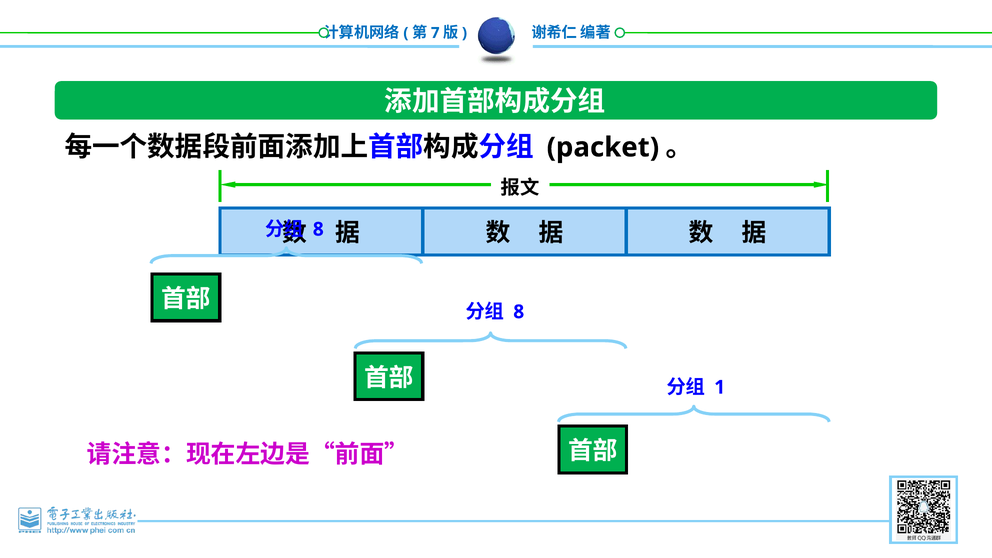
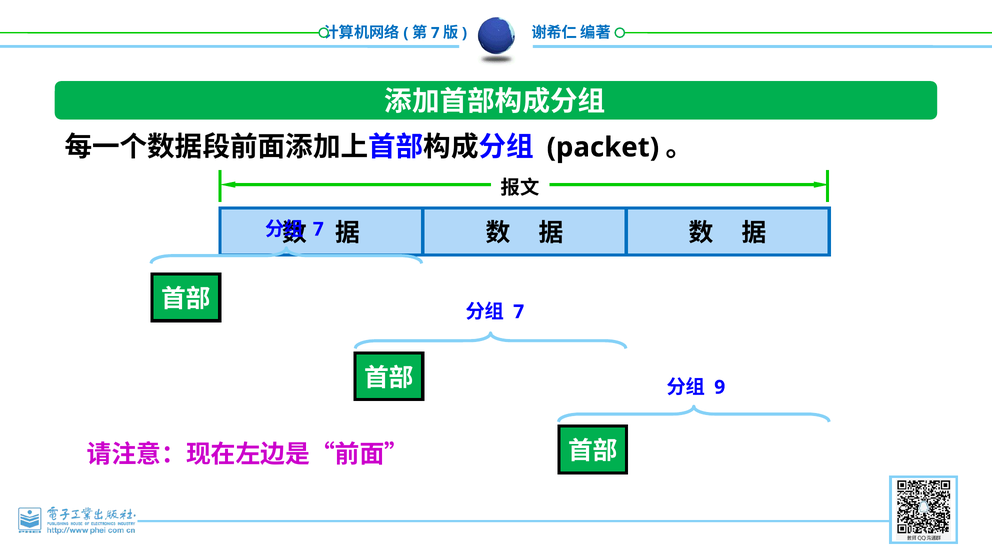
8 at (318, 229): 8 -> 7
8 at (519, 312): 8 -> 7
1: 1 -> 9
